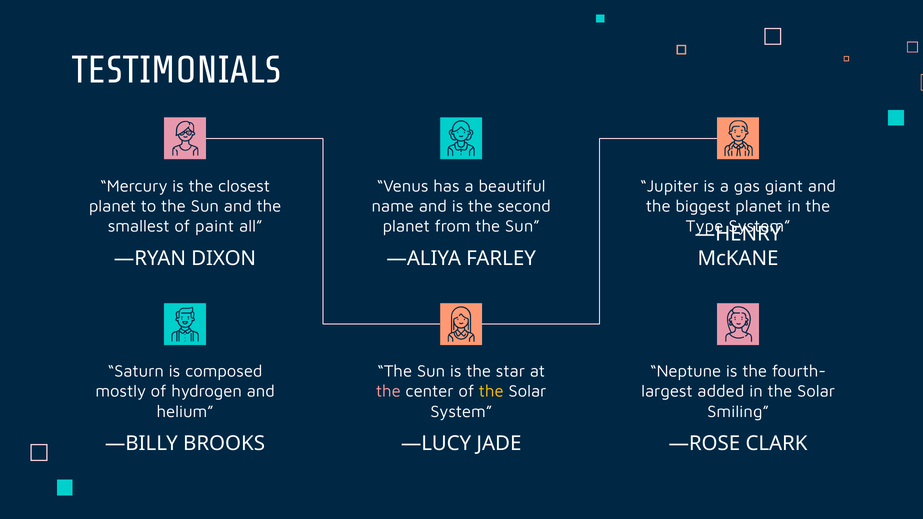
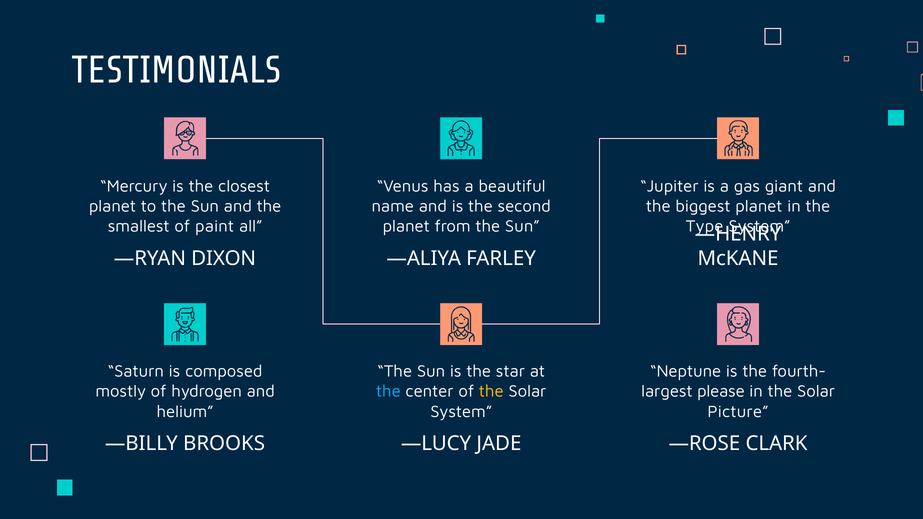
the at (388, 392) colour: pink -> light blue
added: added -> please
Smiling: Smiling -> Picture
